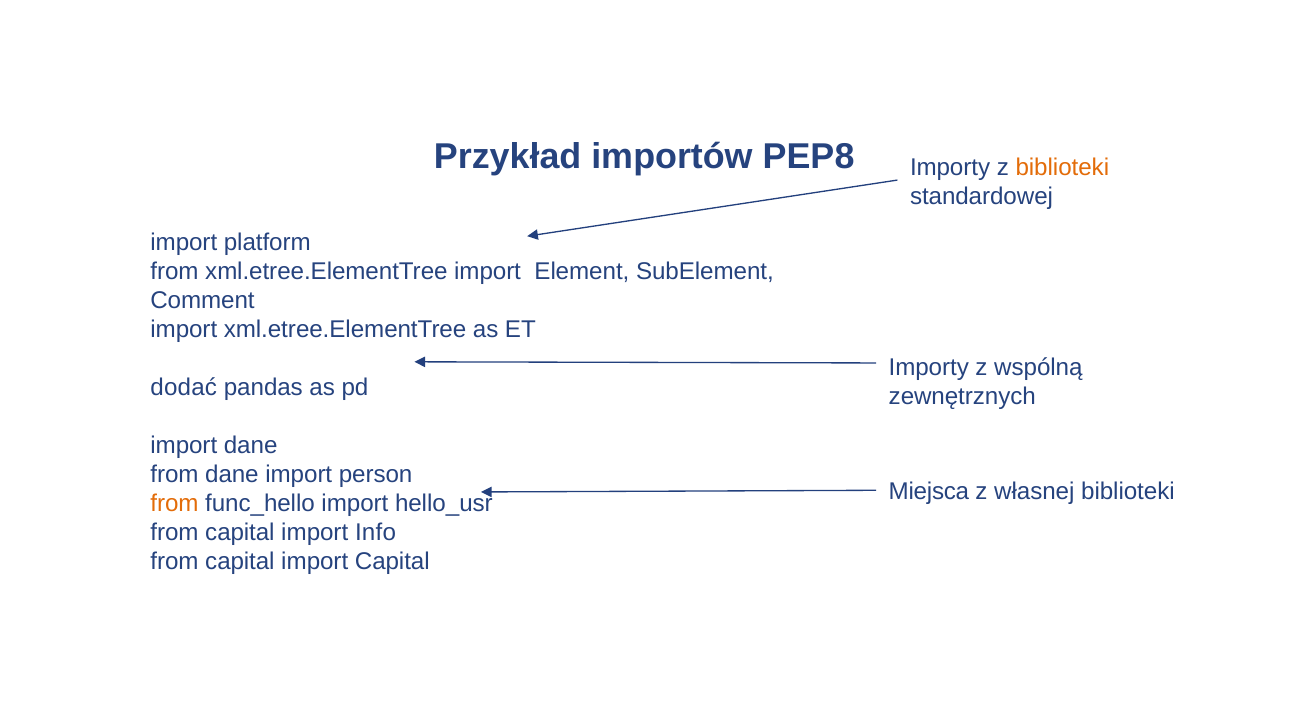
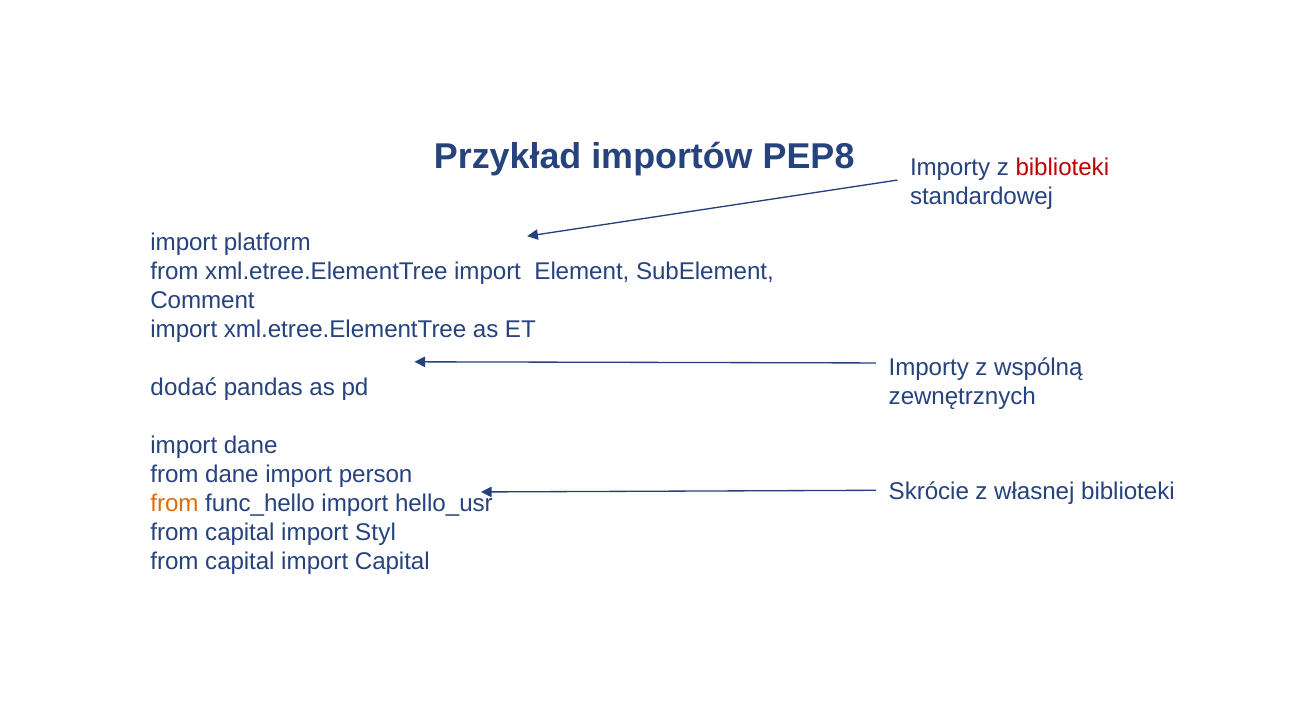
biblioteki at (1062, 167) colour: orange -> red
Miejsca: Miejsca -> Skrócie
Info: Info -> Styl
